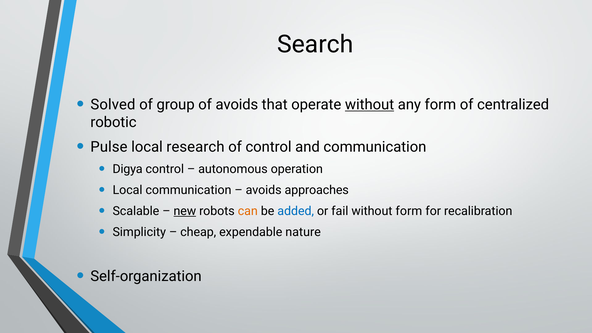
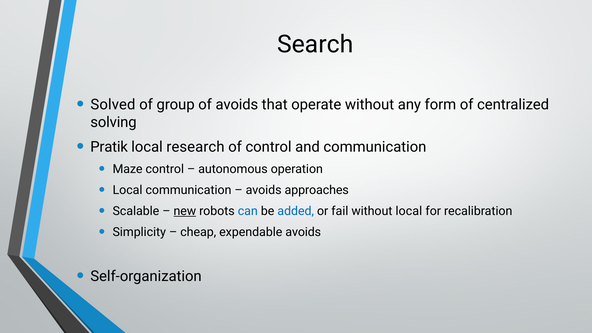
without at (370, 105) underline: present -> none
robotic: robotic -> solving
Pulse: Pulse -> Pratik
Digya: Digya -> Maze
can colour: orange -> blue
without form: form -> local
expendable nature: nature -> avoids
